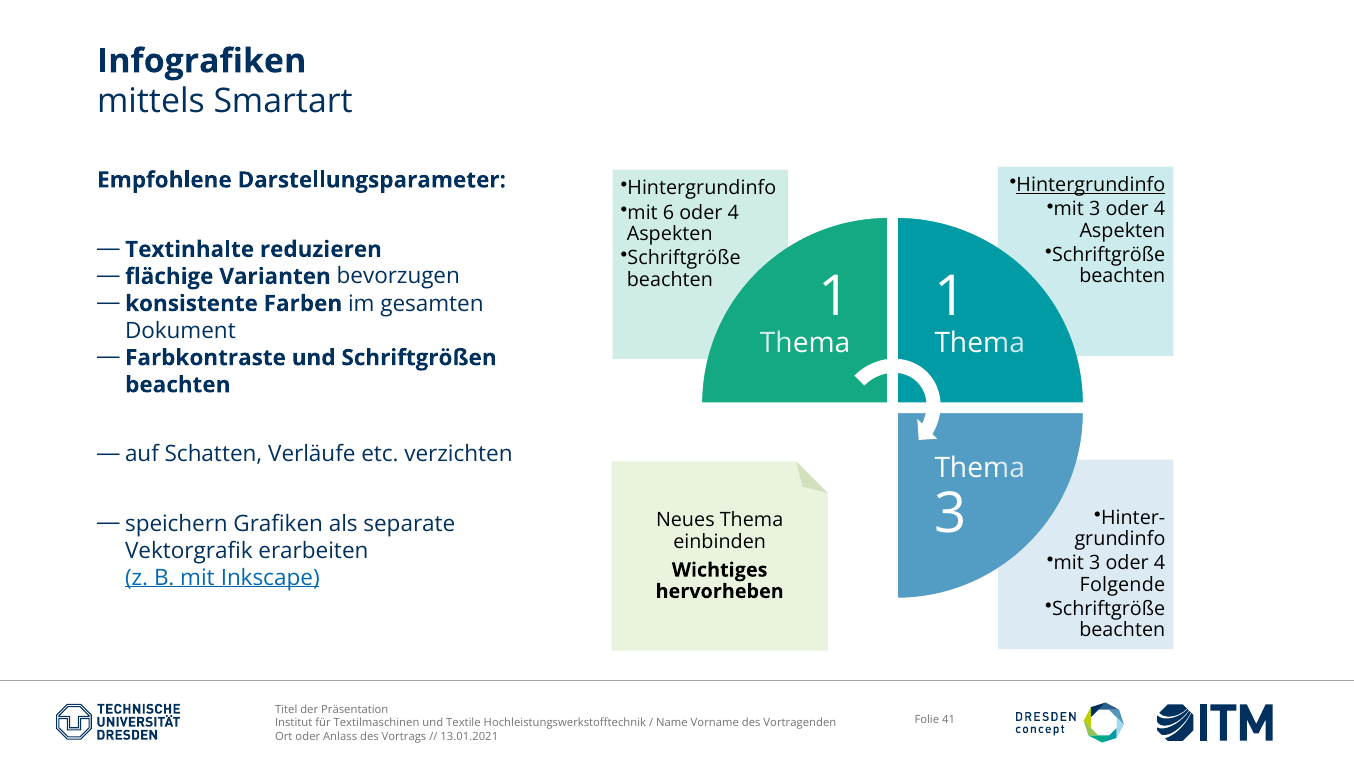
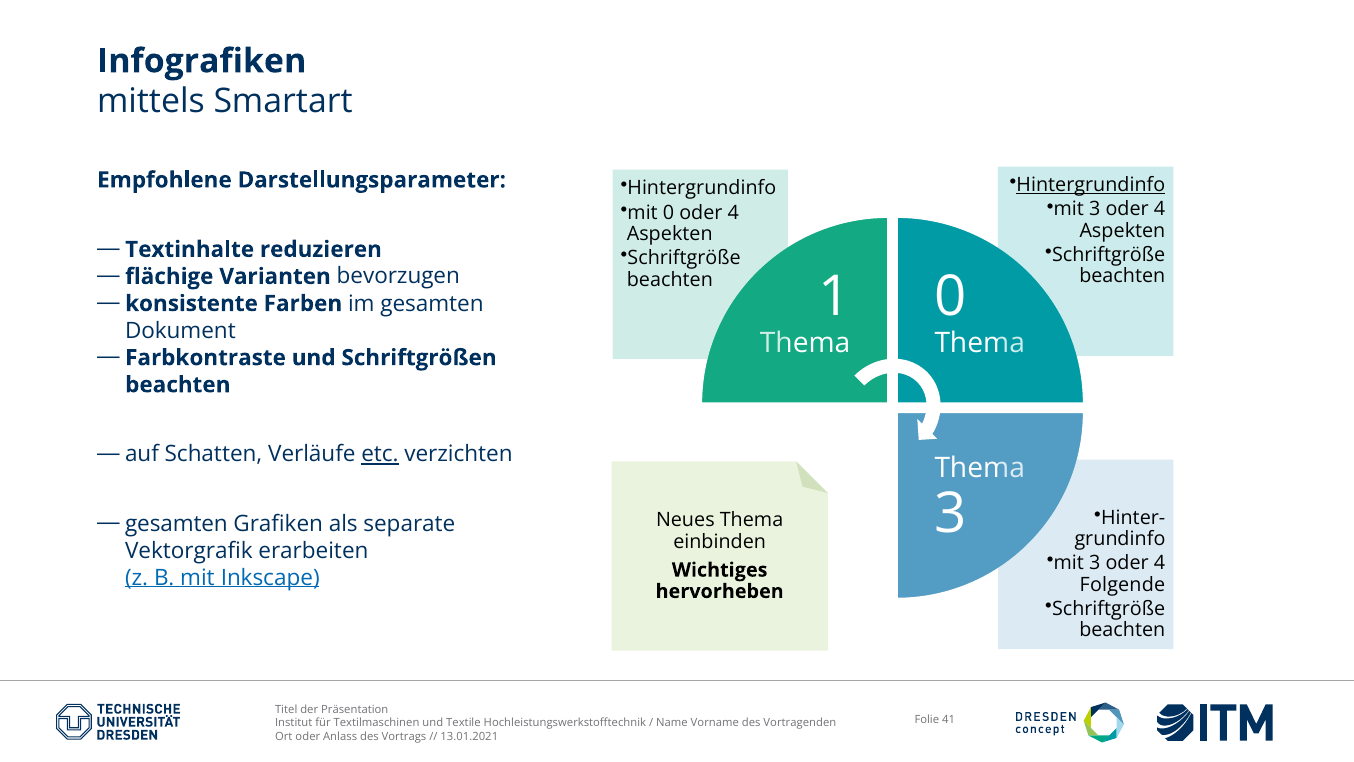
mit 6: 6 -> 0
beachten 1: 1 -> 0
etc underline: none -> present
speichern at (176, 523): speichern -> gesamten
